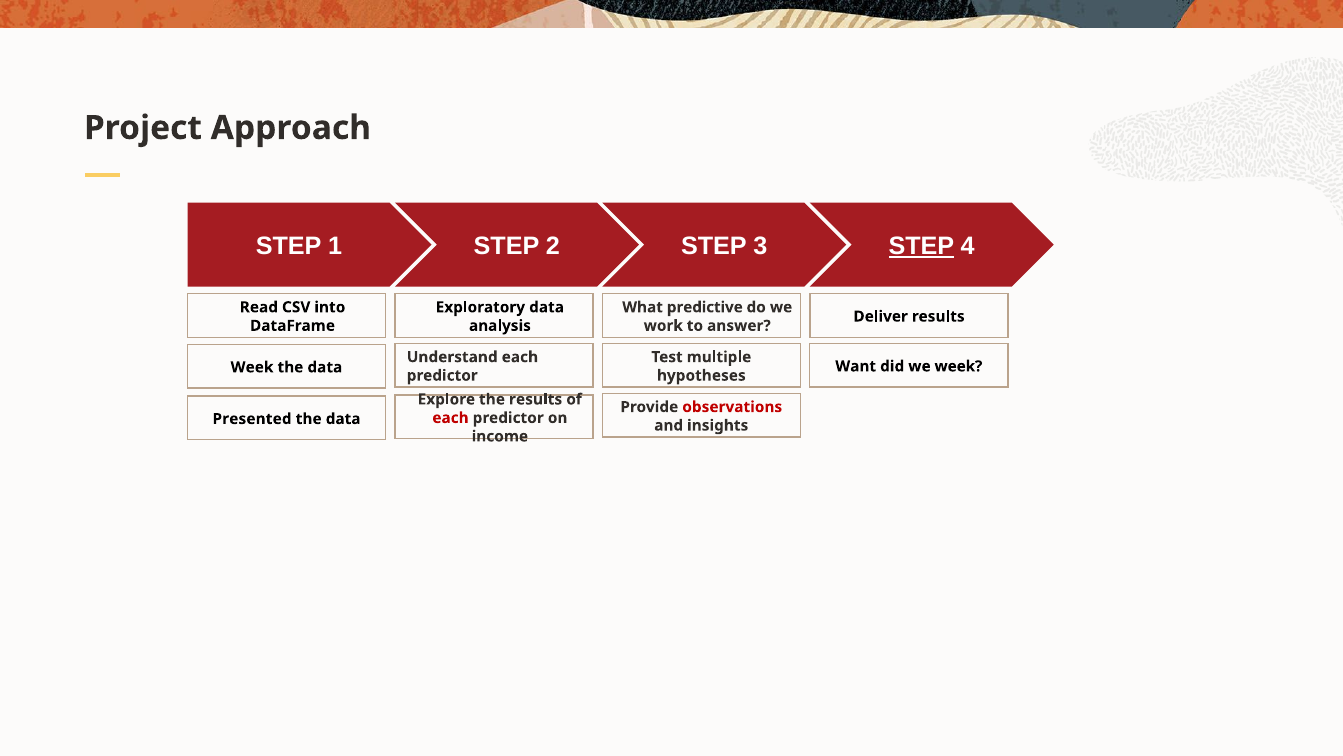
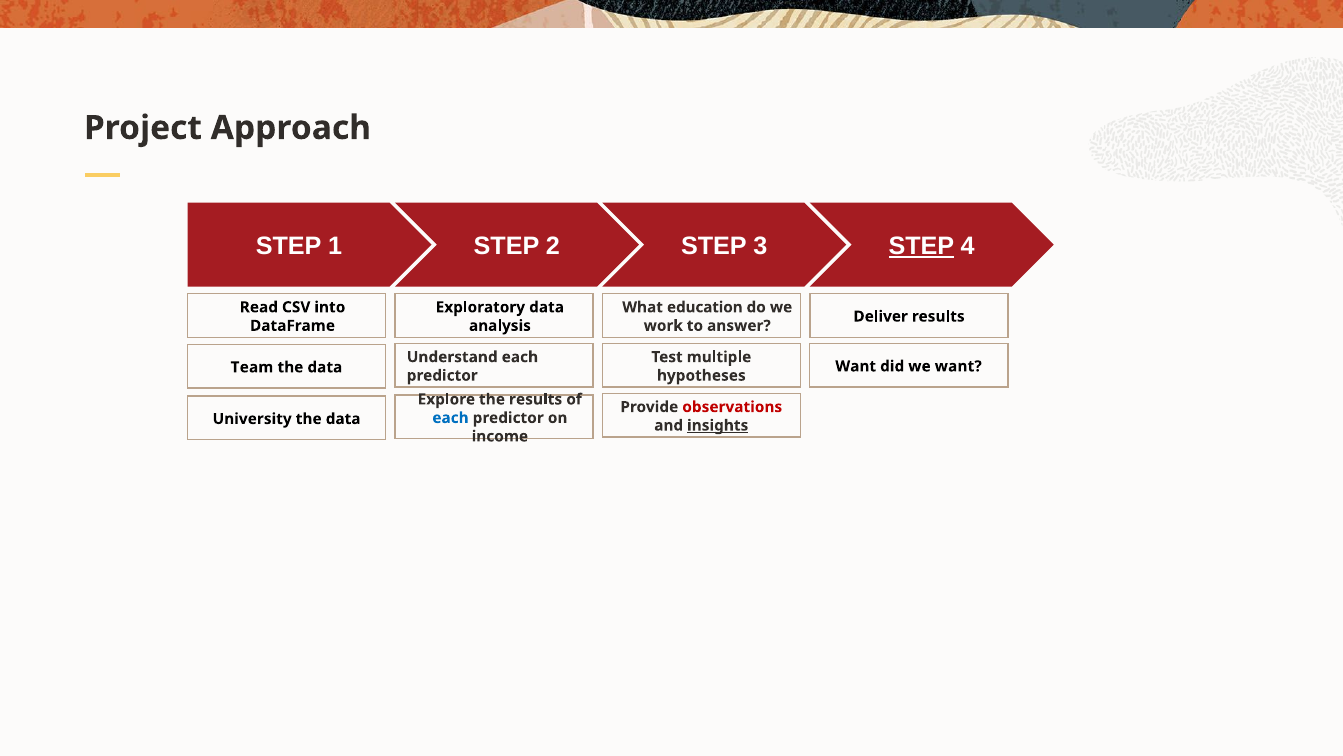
predictive: predictive -> education
we week: week -> want
Week at (252, 367): Week -> Team
each at (450, 418) colour: red -> blue
Presented: Presented -> University
insights underline: none -> present
